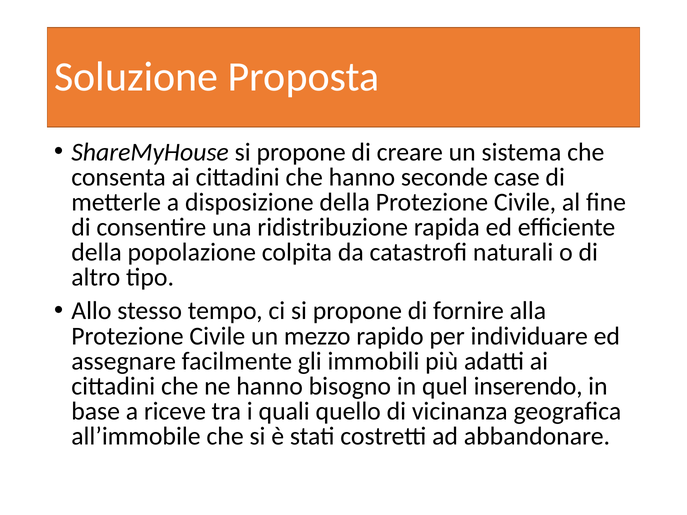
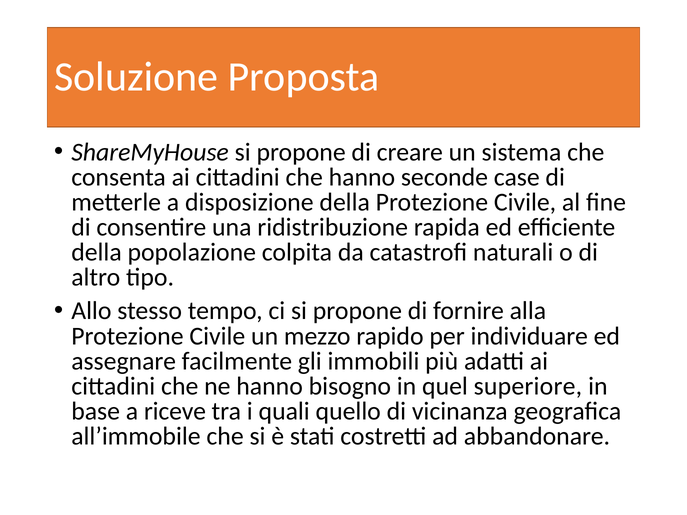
inserendo: inserendo -> superiore
